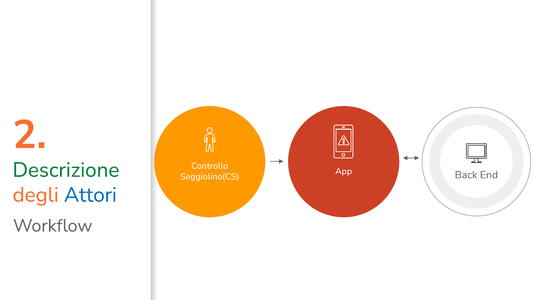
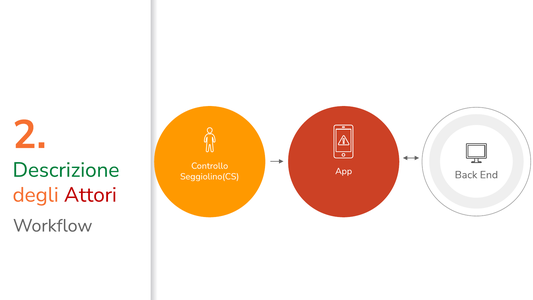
Attori colour: blue -> red
